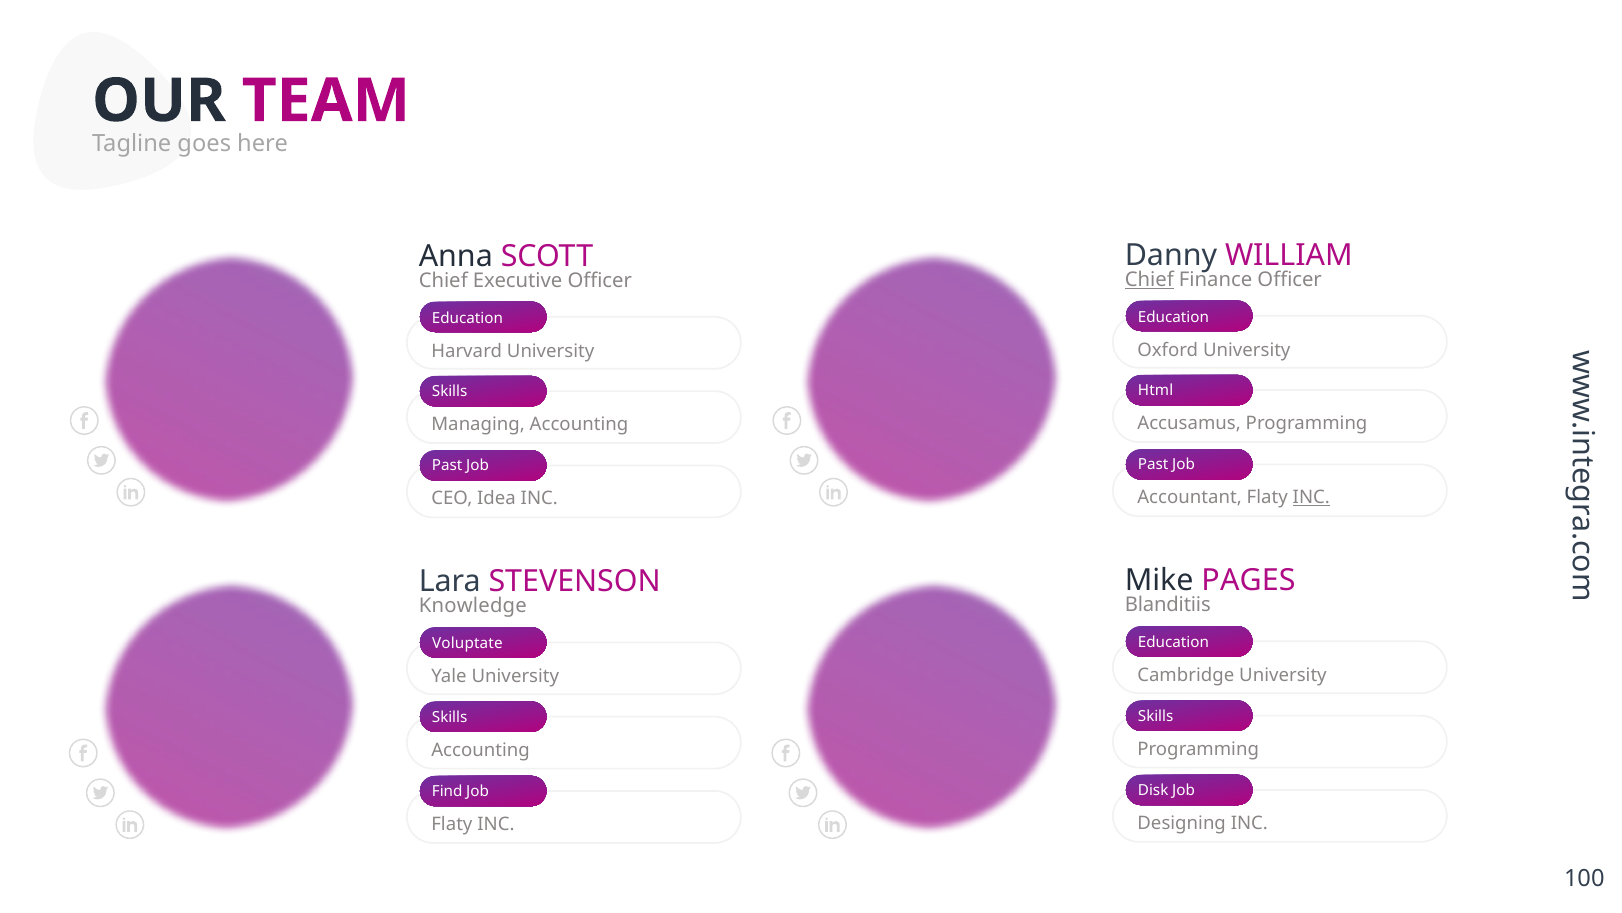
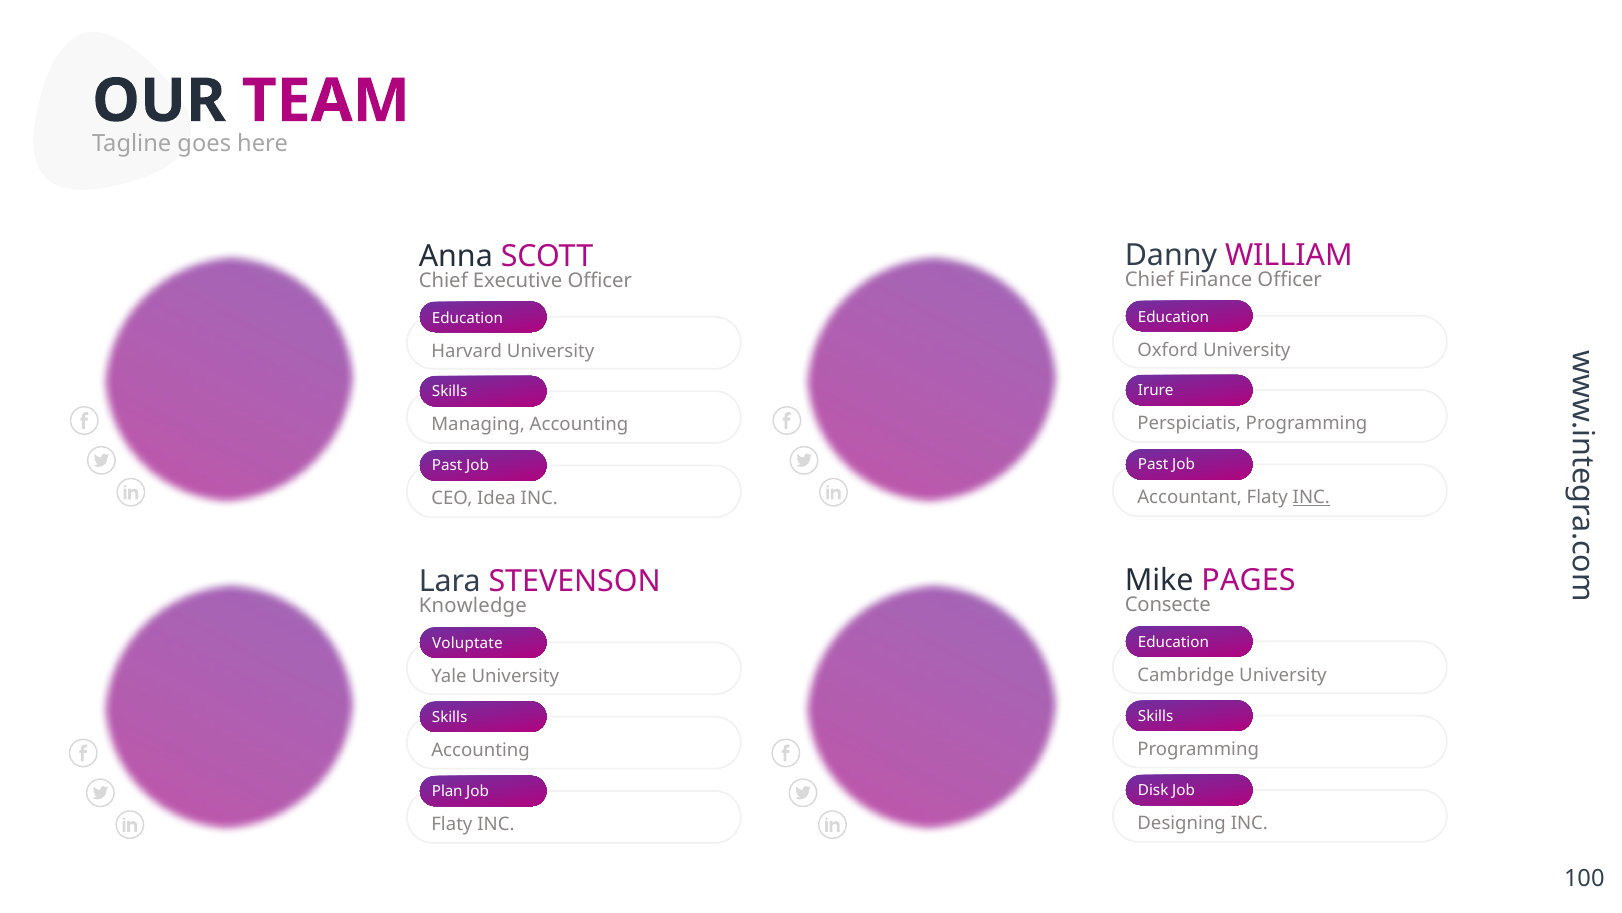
Chief at (1149, 279) underline: present -> none
Html: Html -> Irure
Accusamus: Accusamus -> Perspiciatis
Blanditiis: Blanditiis -> Consecte
Find: Find -> Plan
